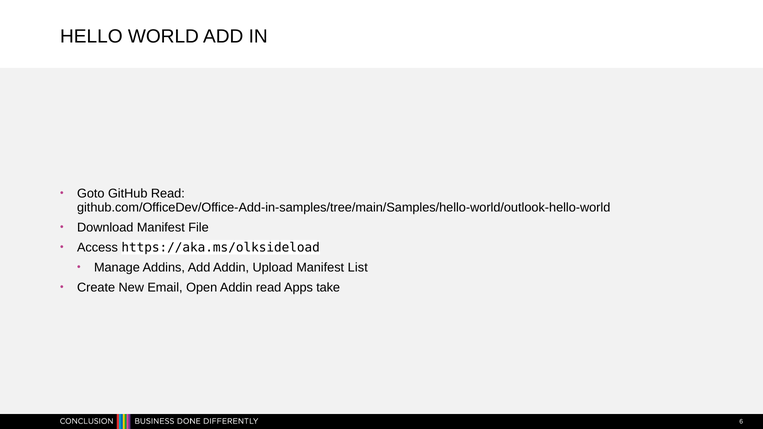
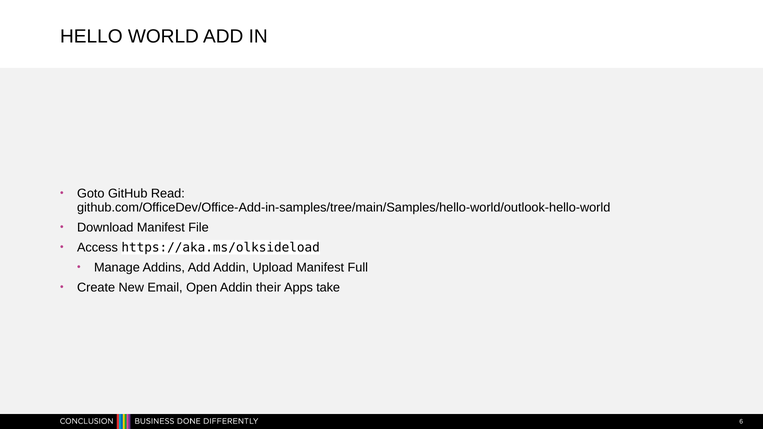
List: List -> Full
Addin read: read -> their
